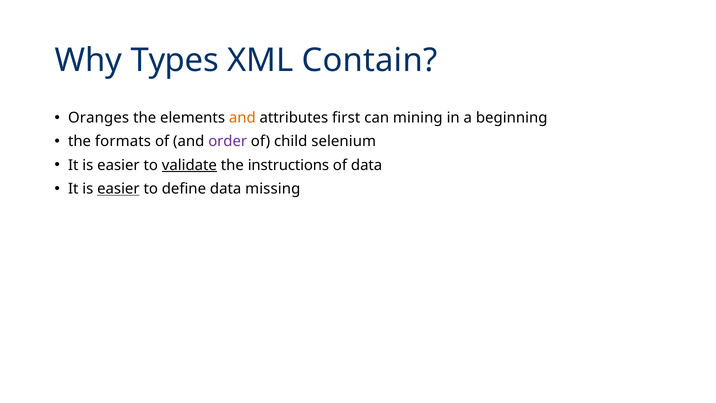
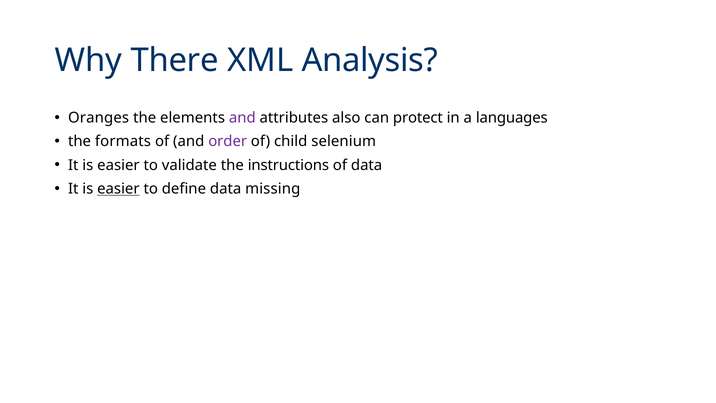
Types: Types -> There
Contain: Contain -> Analysis
and at (242, 118) colour: orange -> purple
first: first -> also
mining: mining -> protect
beginning: beginning -> languages
validate underline: present -> none
